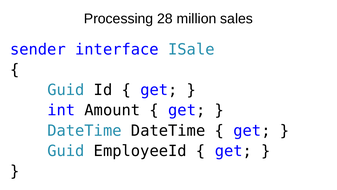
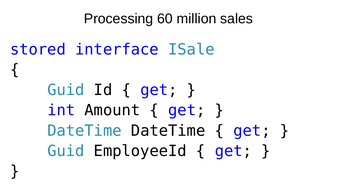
28: 28 -> 60
sender: sender -> stored
